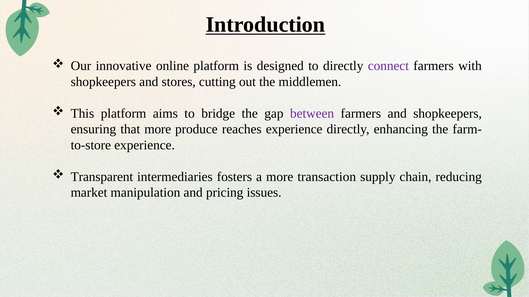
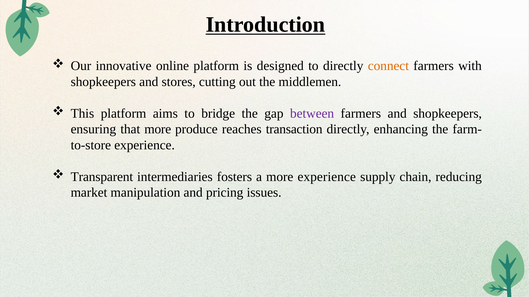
connect colour: purple -> orange
reaches experience: experience -> transaction
more transaction: transaction -> experience
